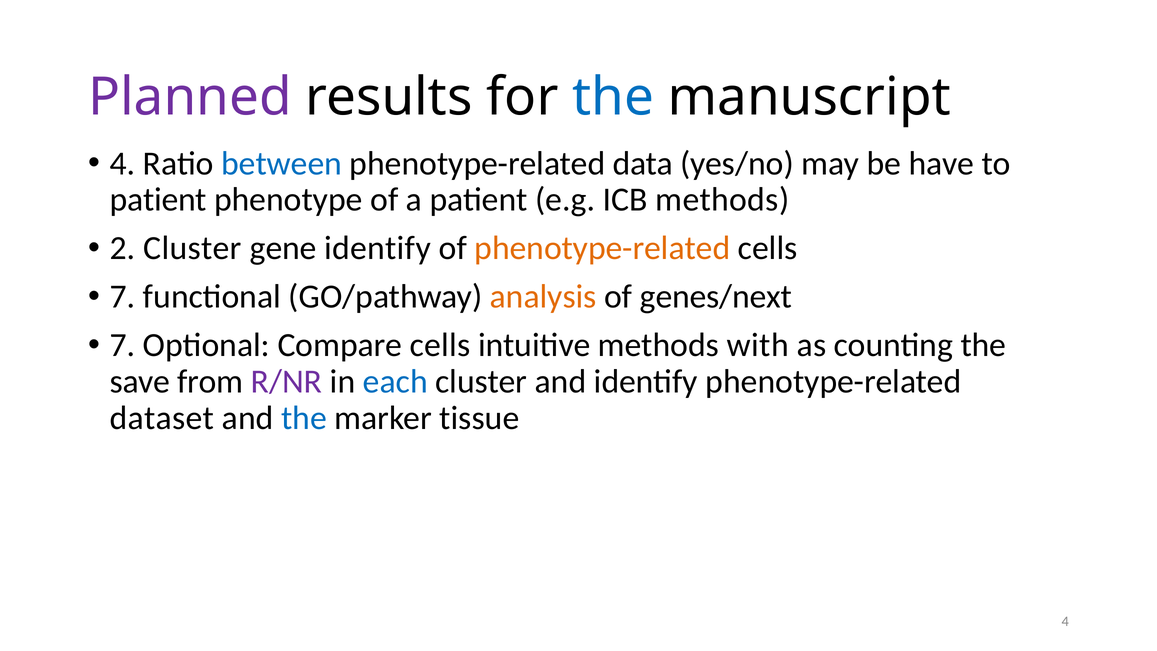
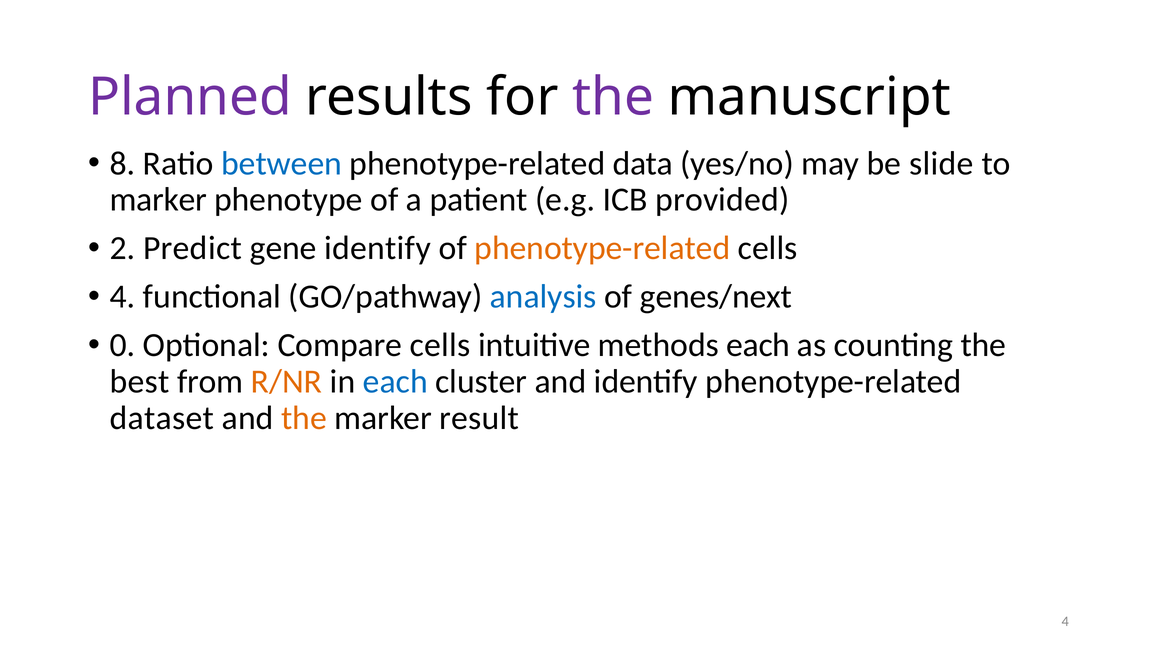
the at (613, 97) colour: blue -> purple
4 at (123, 163): 4 -> 8
have: have -> slide
patient at (158, 200): patient -> marker
ICB methods: methods -> provided
2 Cluster: Cluster -> Predict
7 at (123, 297): 7 -> 4
analysis colour: orange -> blue
7 at (123, 345): 7 -> 0
methods with: with -> each
save: save -> best
R/NR colour: purple -> orange
the at (304, 418) colour: blue -> orange
tissue: tissue -> result
